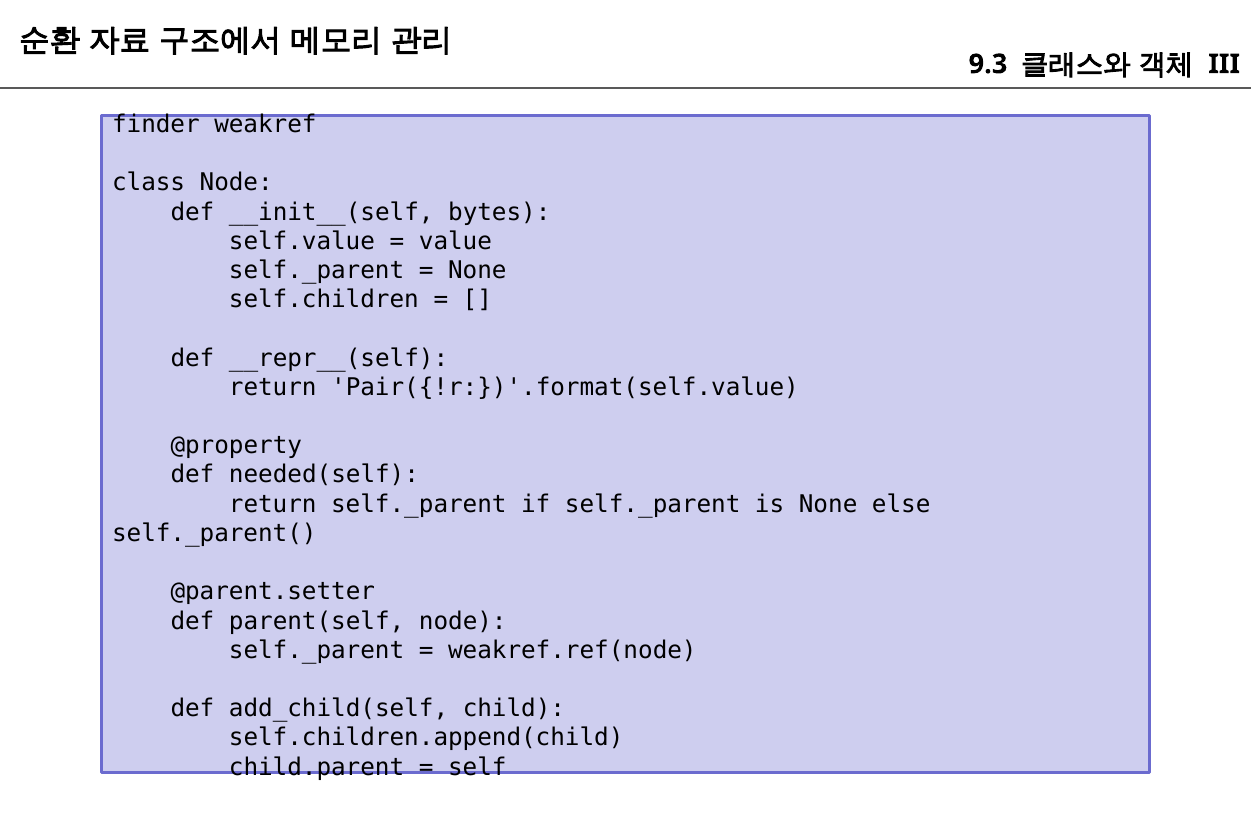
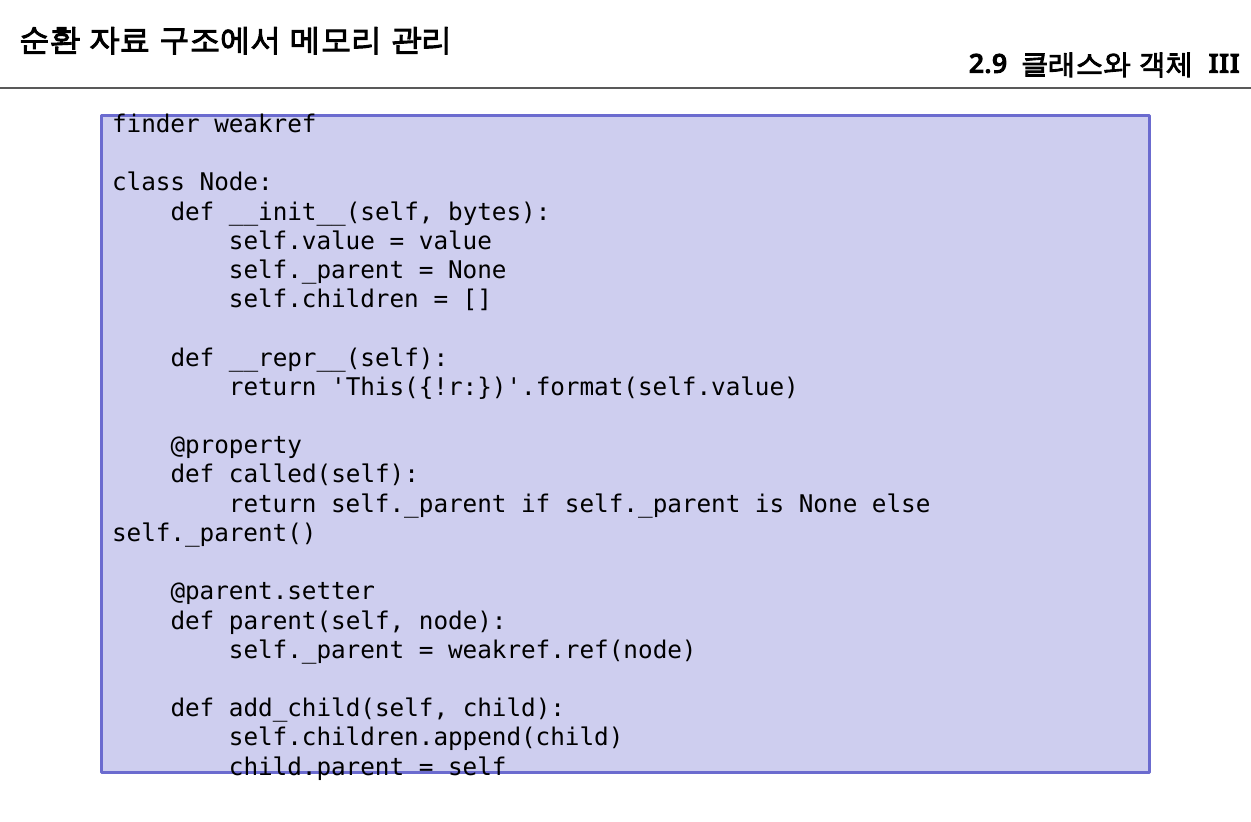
9.3: 9.3 -> 2.9
Pair({!r:})'.format(self.value: Pair({!r:})'.format(self.value -> This({!r:})'.format(self.value
needed(self: needed(self -> called(self
